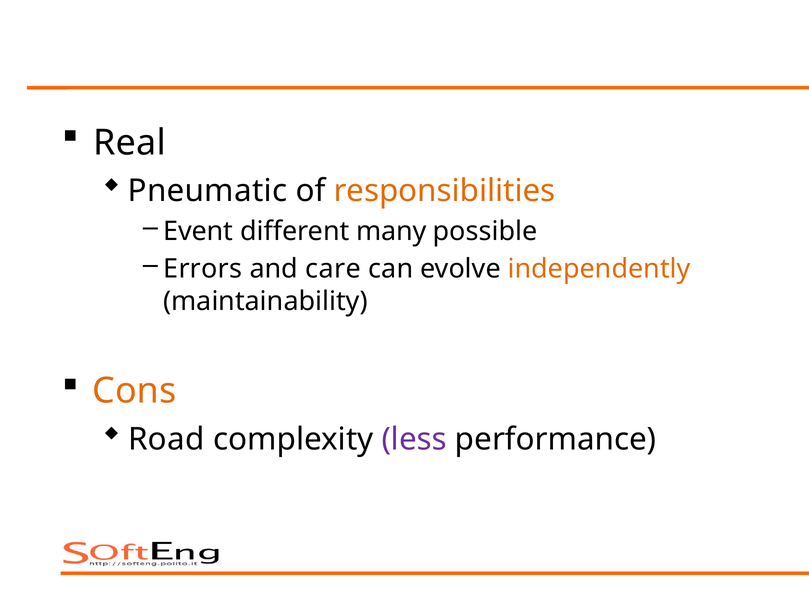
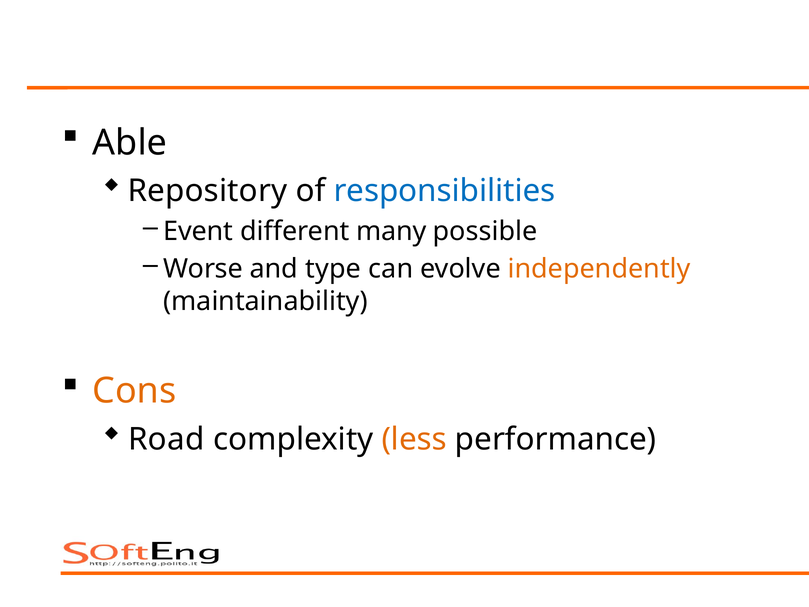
Real: Real -> Able
Pneumatic: Pneumatic -> Repository
responsibilities colour: orange -> blue
Errors: Errors -> Worse
care: care -> type
less colour: purple -> orange
